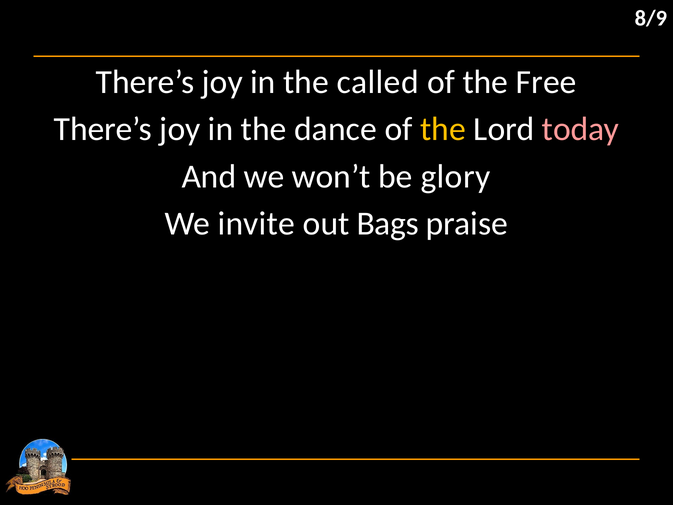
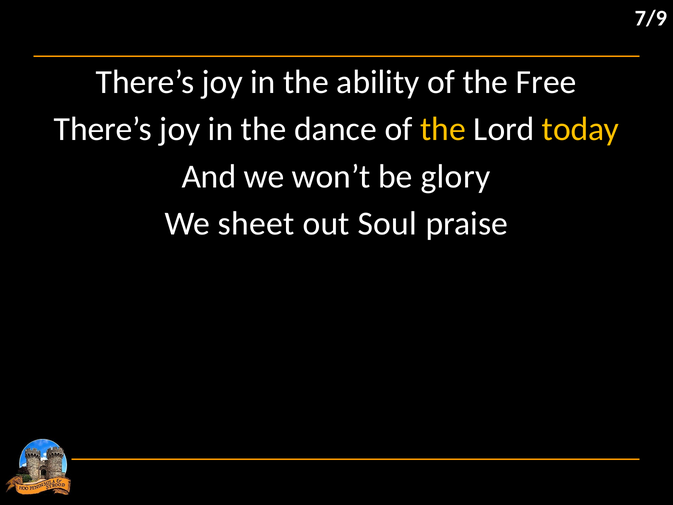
8/9: 8/9 -> 7/9
called: called -> ability
today colour: pink -> yellow
invite: invite -> sheet
Bags: Bags -> Soul
